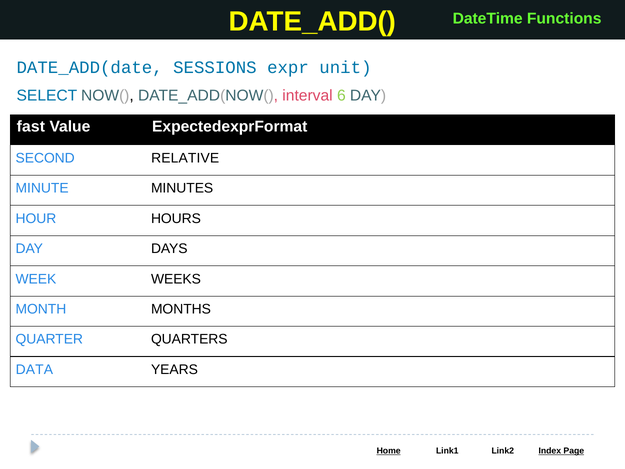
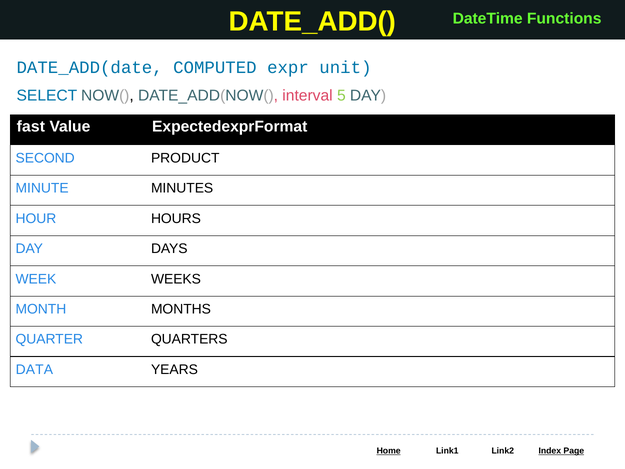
SESSIONS: SESSIONS -> COMPUTED
6: 6 -> 5
RELATIVE: RELATIVE -> PRODUCT
